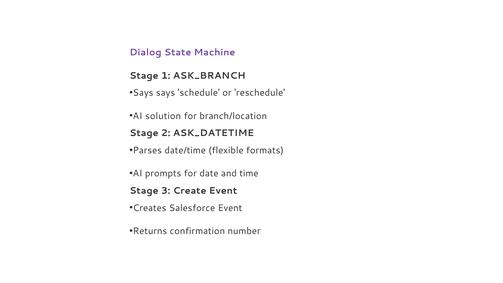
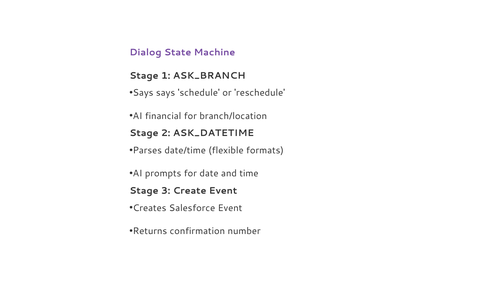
solution: solution -> financial
